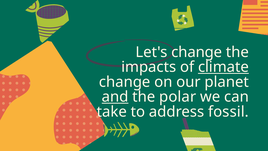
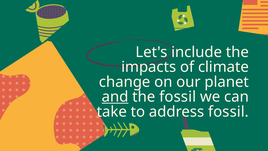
Let's change: change -> include
climate underline: present -> none
the polar: polar -> fossil
